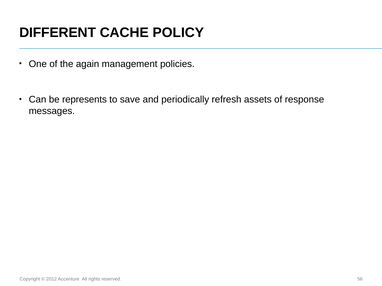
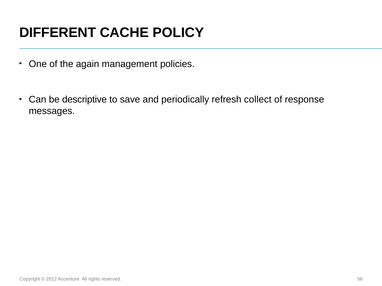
represents: represents -> descriptive
assets: assets -> collect
